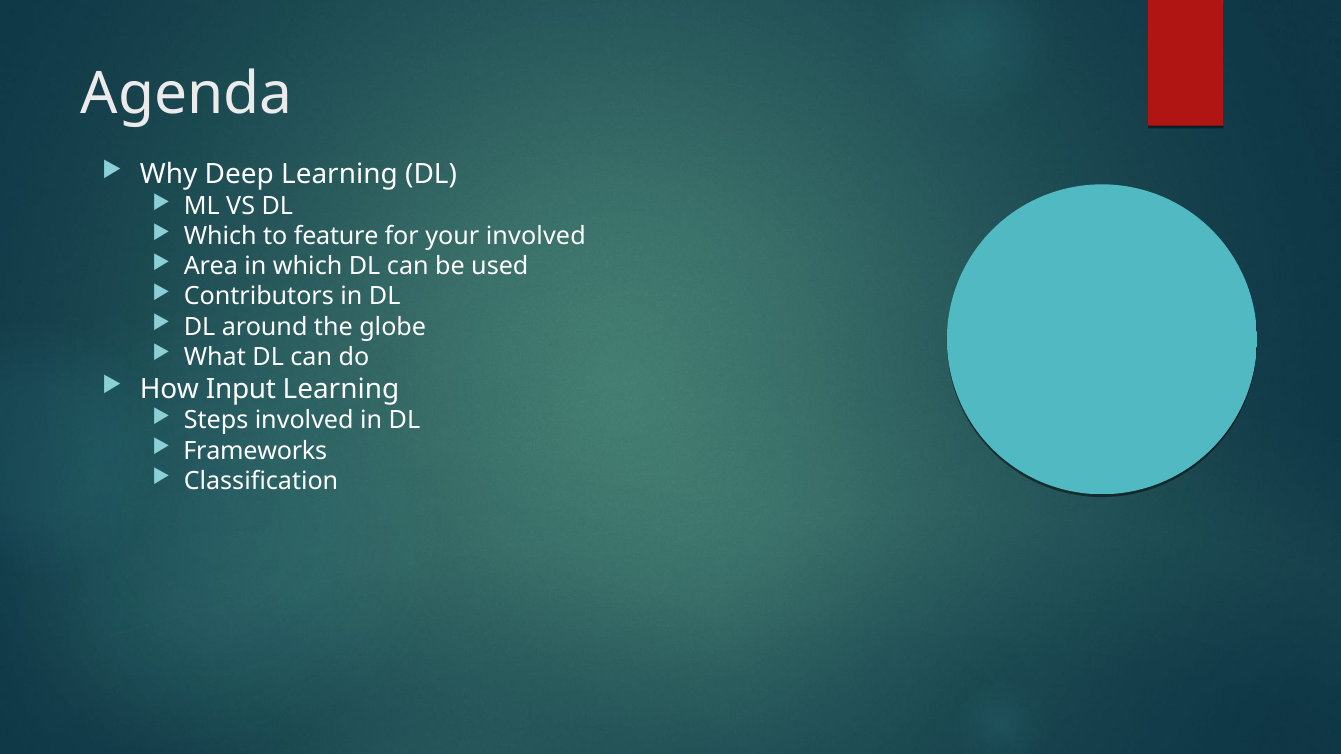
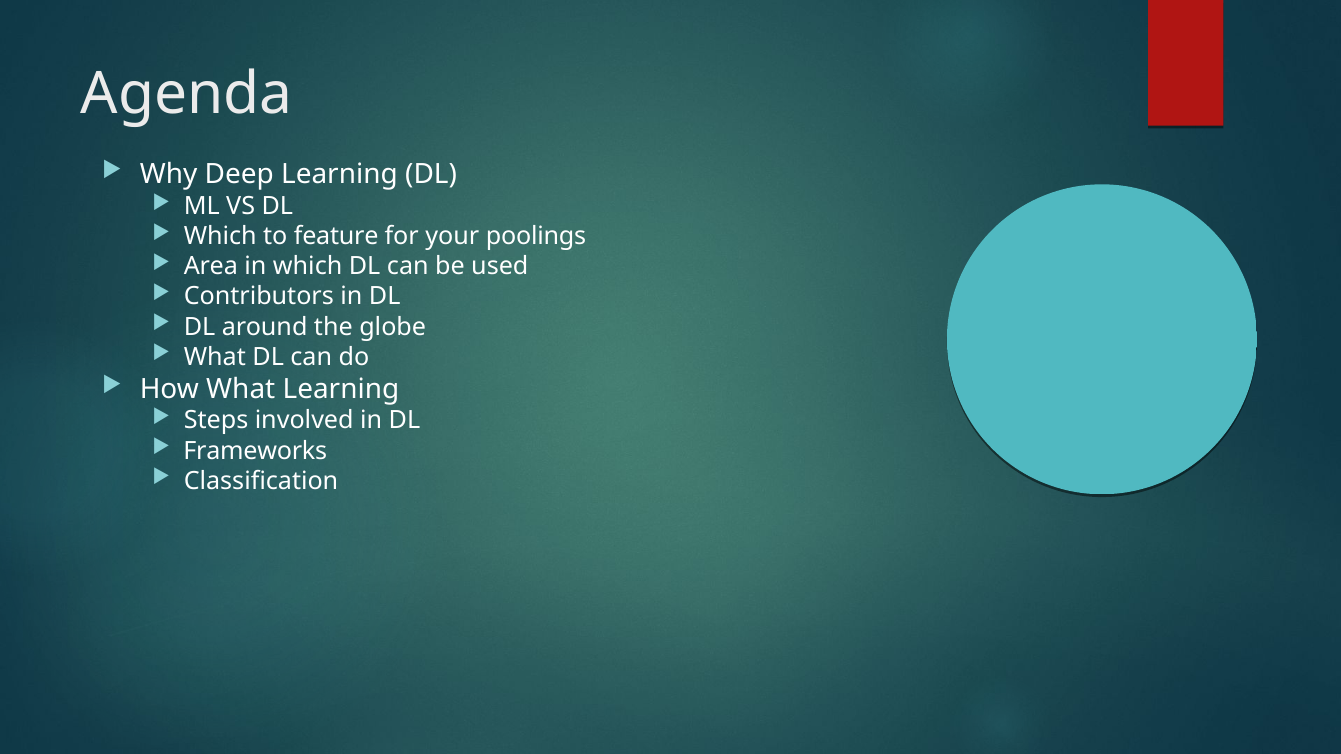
your involved: involved -> poolings
How Input: Input -> What
